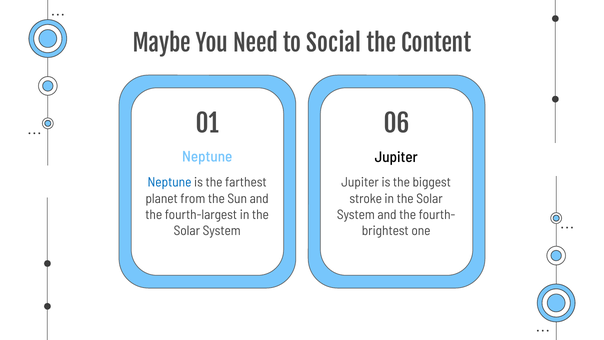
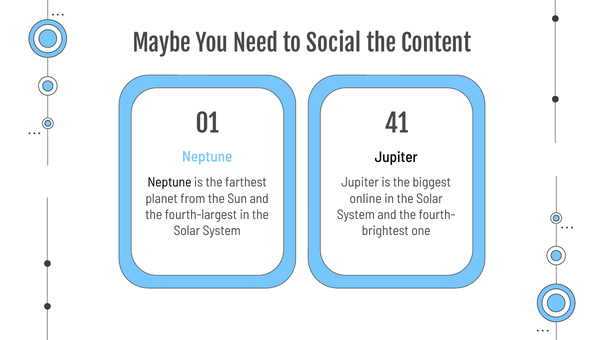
06: 06 -> 41
Neptune at (169, 182) colour: blue -> black
stroke: stroke -> online
